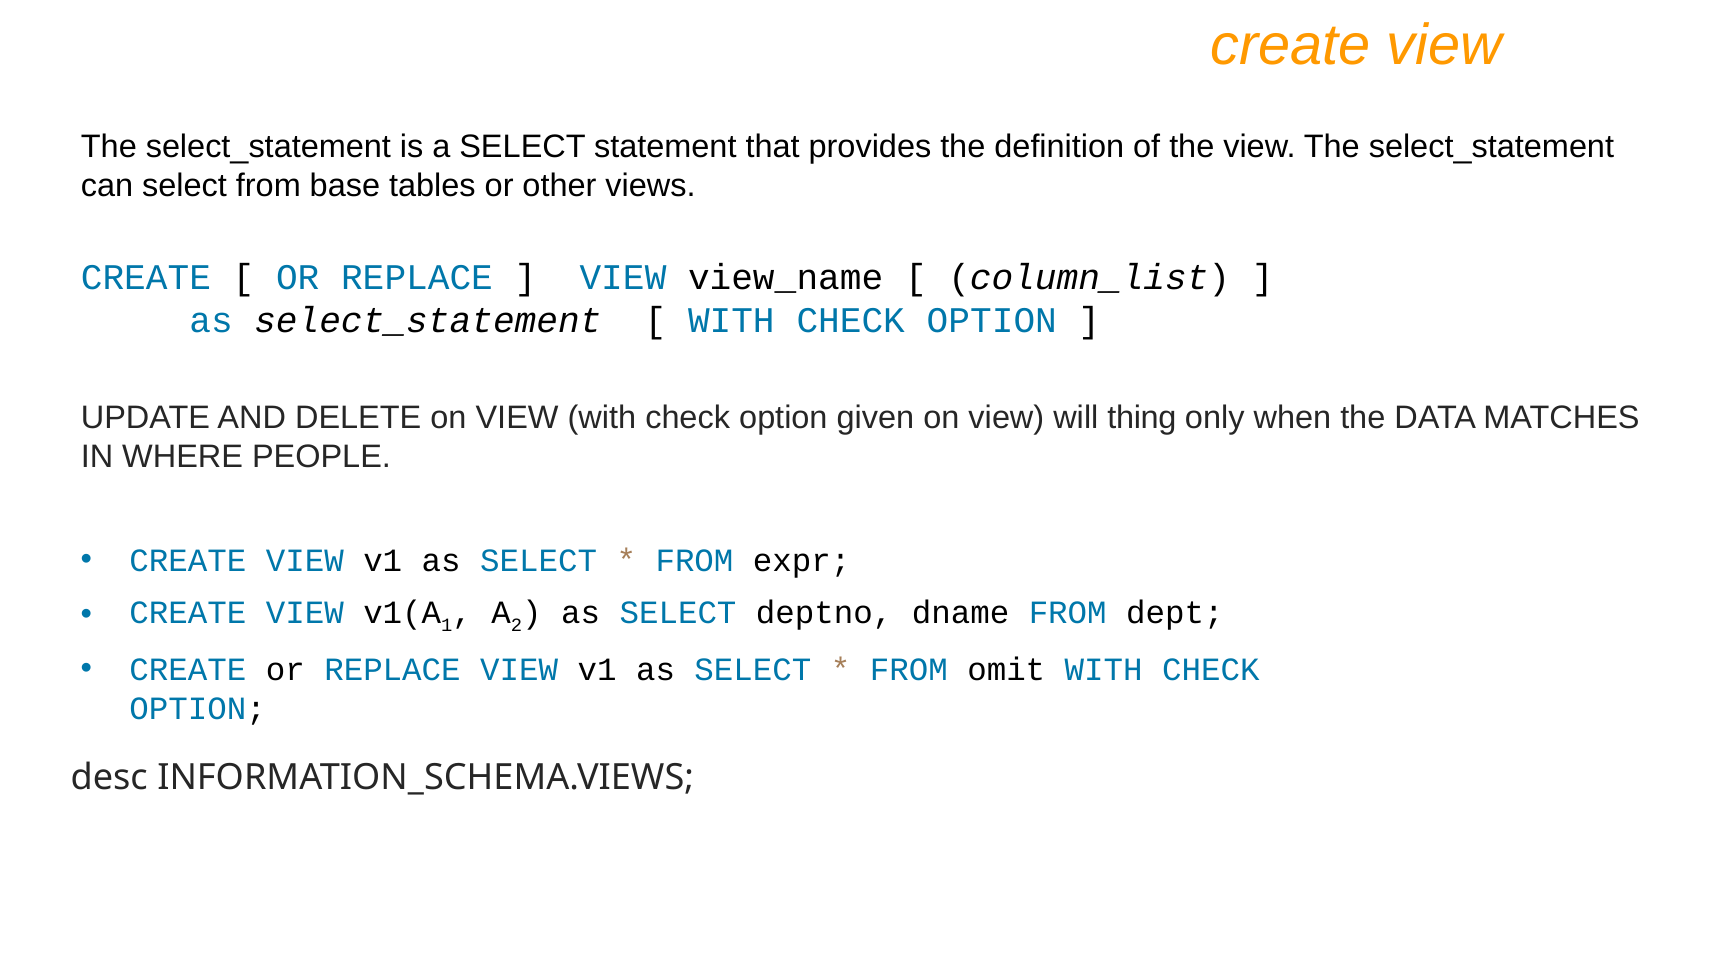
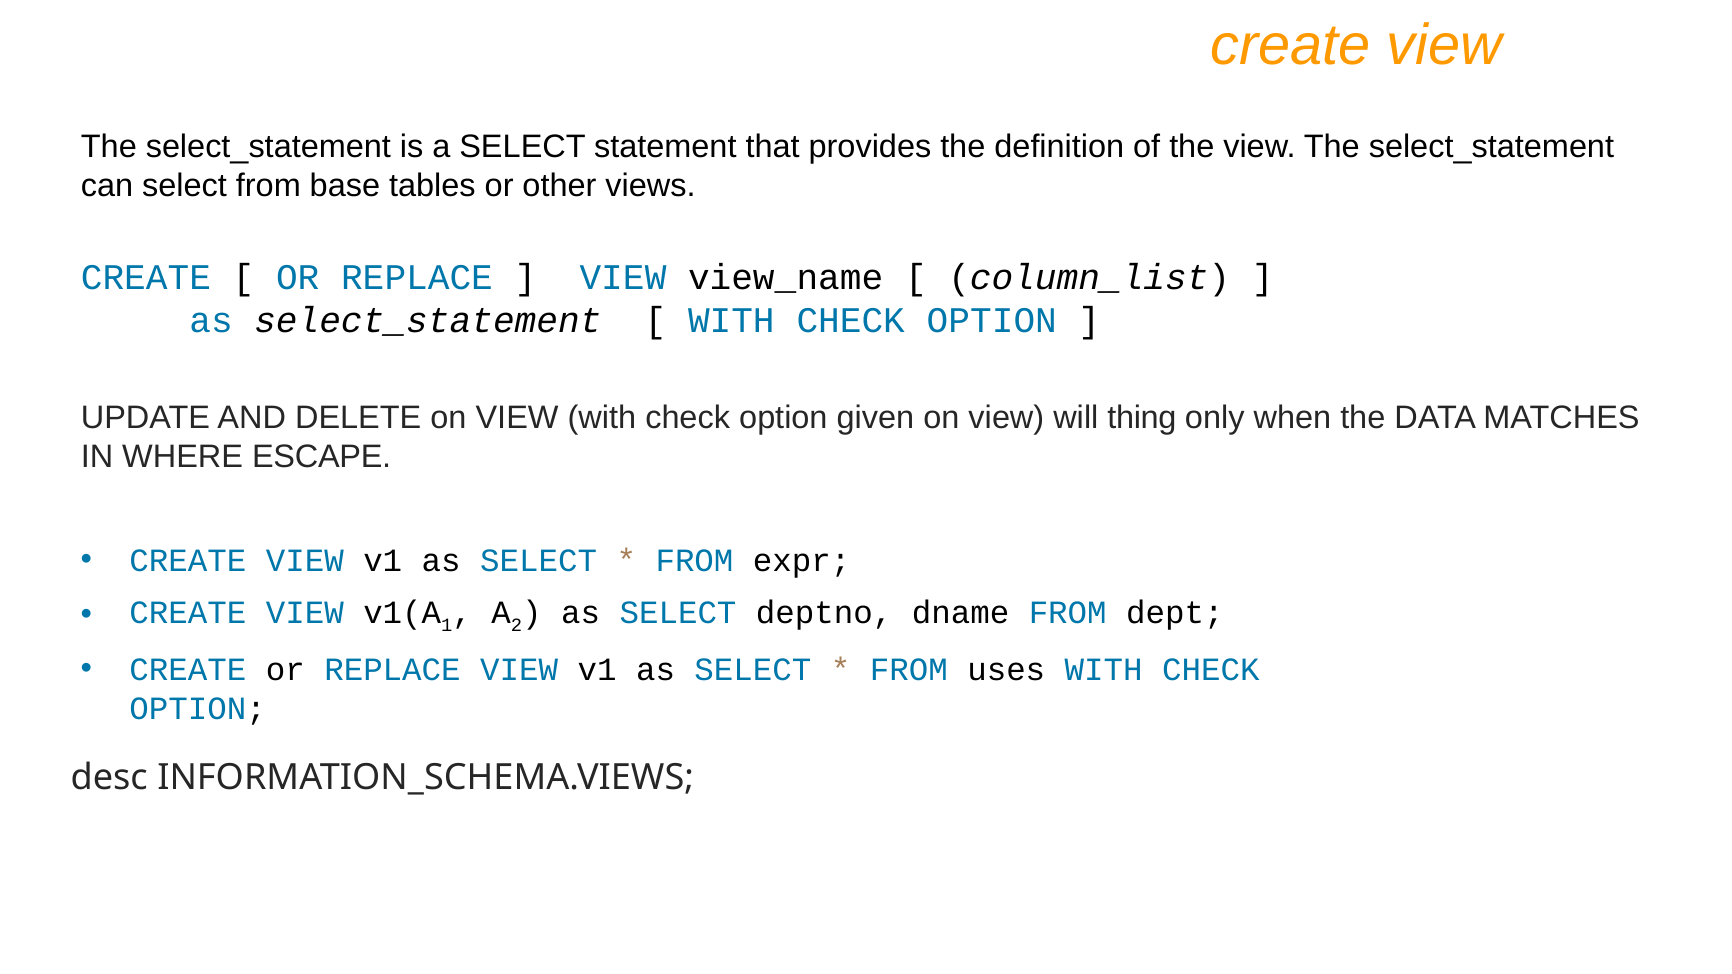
PEOPLE: PEOPLE -> ESCAPE
omit: omit -> uses
